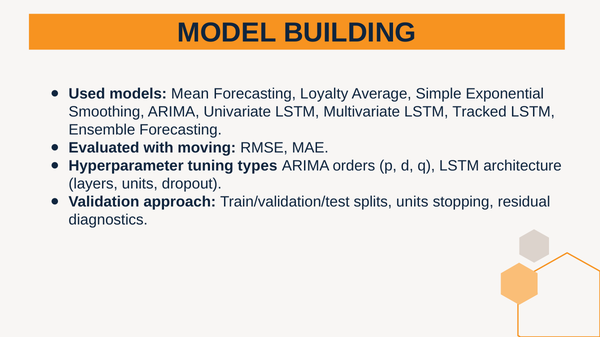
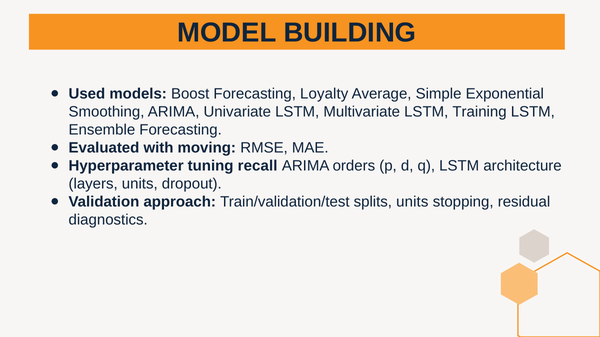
Mean: Mean -> Boost
Tracked: Tracked -> Training
types: types -> recall
